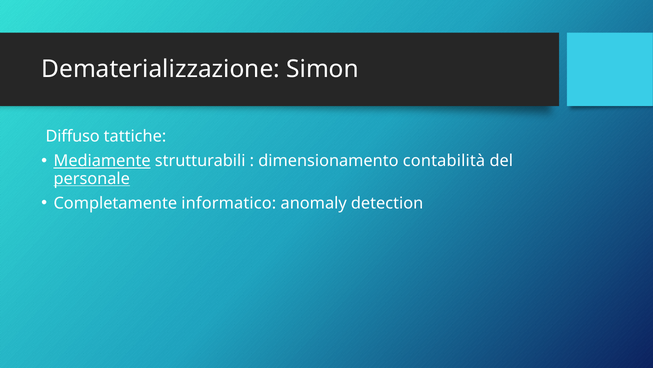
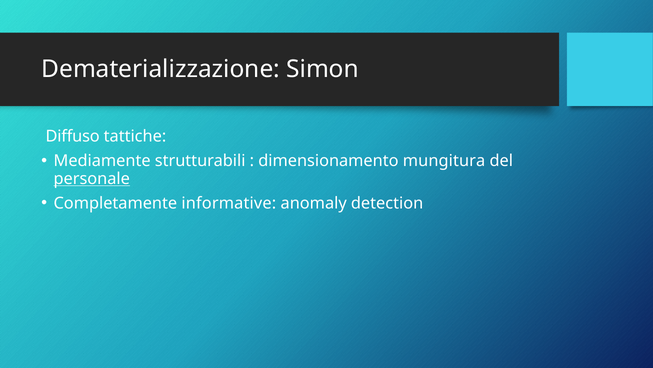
Mediamente underline: present -> none
contabilità: contabilità -> mungitura
informatico: informatico -> informative
